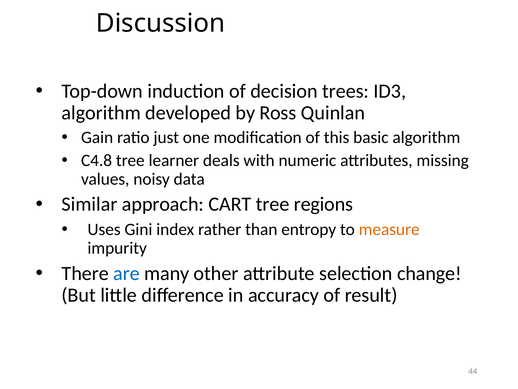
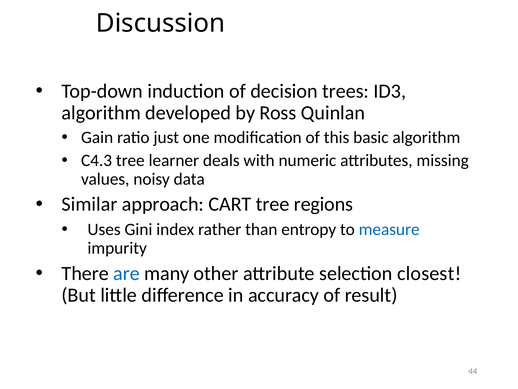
C4.8: C4.8 -> C4.3
measure colour: orange -> blue
change: change -> closest
